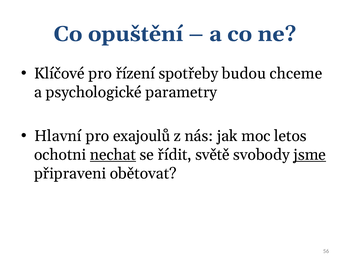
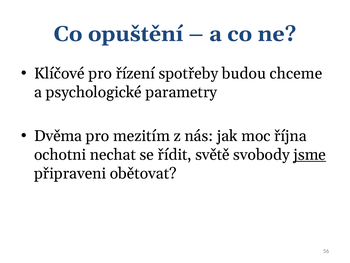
Hlavní: Hlavní -> Dvěma
exajoulů: exajoulů -> mezitím
letos: letos -> října
nechat underline: present -> none
